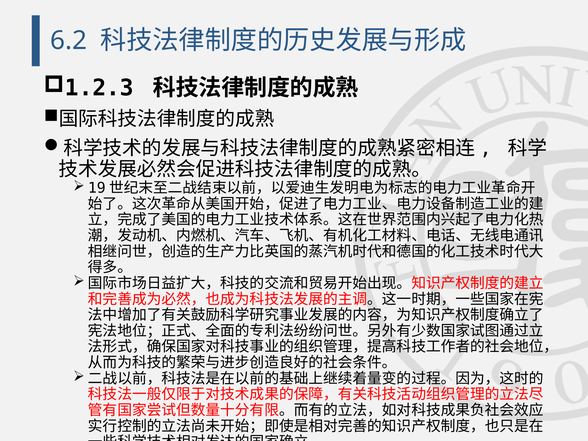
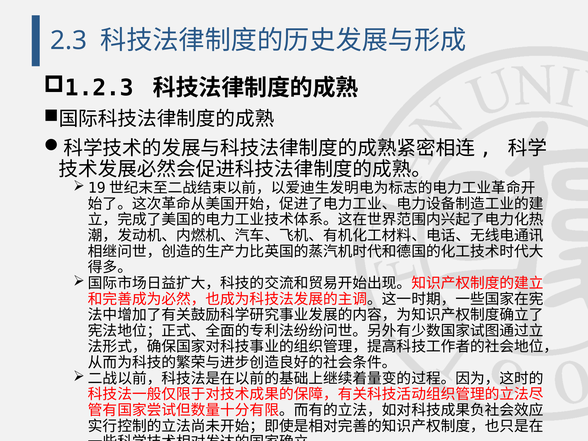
6.2: 6.2 -> 2.3
